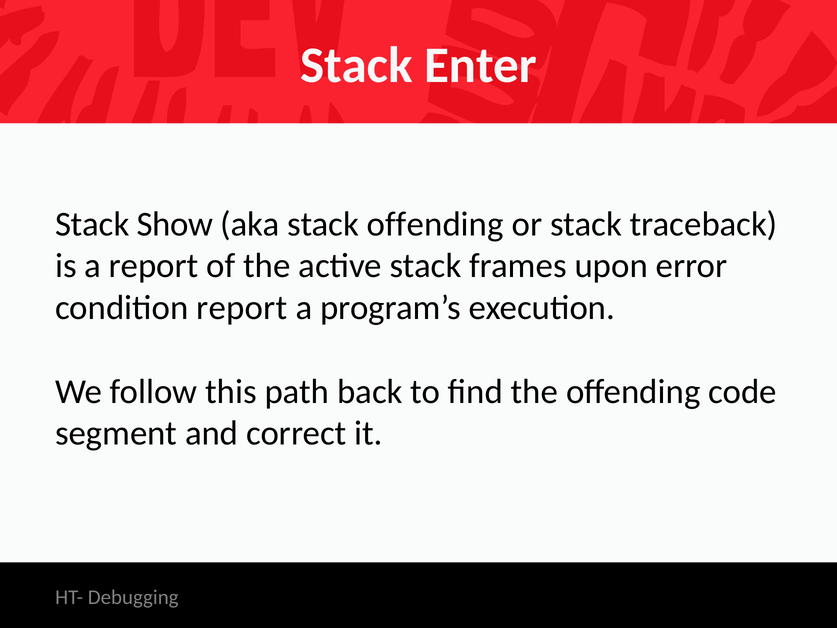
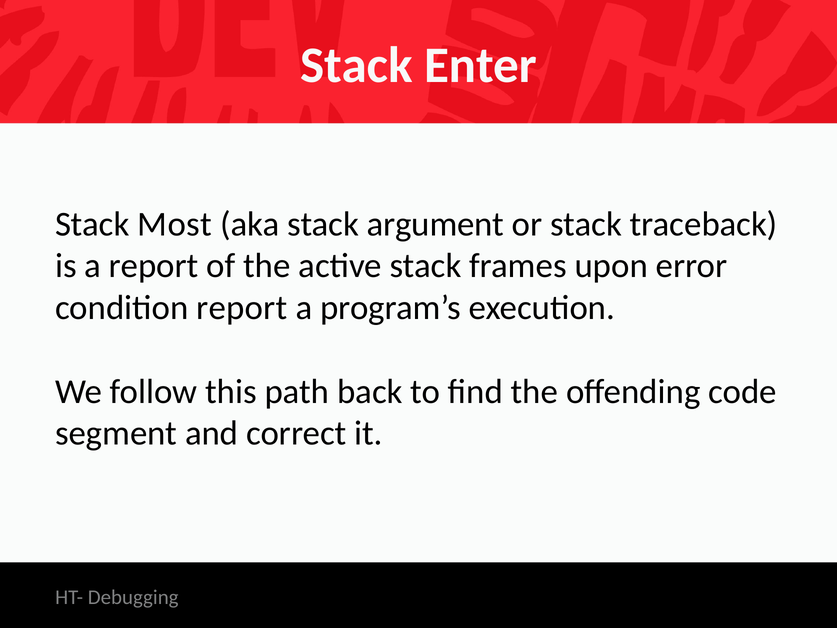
Show: Show -> Most
stack offending: offending -> argument
